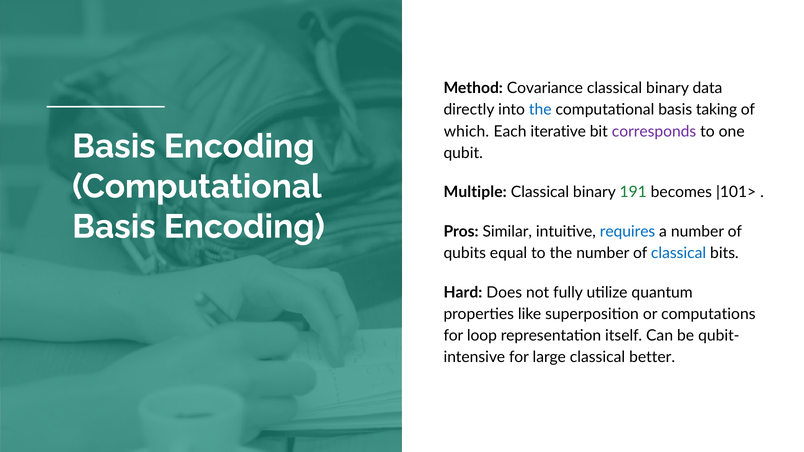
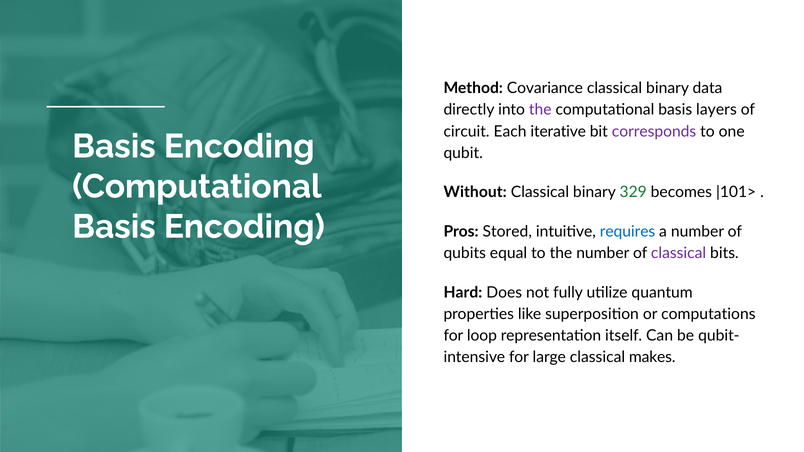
the at (540, 110) colour: blue -> purple
taking: taking -> layers
which: which -> circuit
Multiple: Multiple -> Without
191: 191 -> 329
Similar: Similar -> Stored
classical at (679, 253) colour: blue -> purple
better: better -> makes
